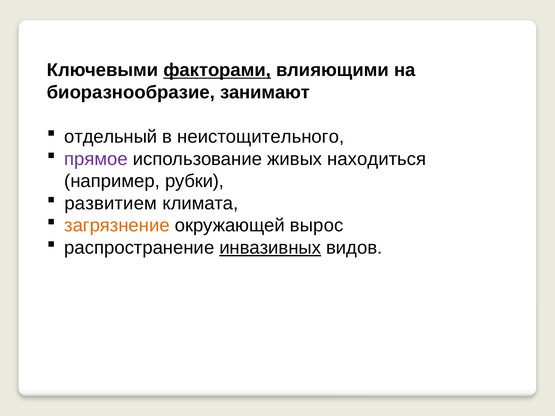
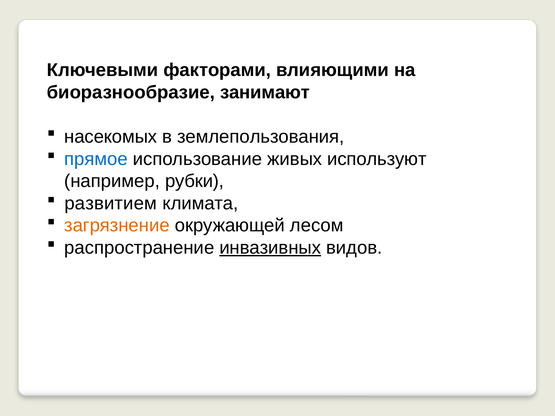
факторами underline: present -> none
отдельный: отдельный -> насекомых
неистощительного: неистощительного -> землепользования
прямое colour: purple -> blue
находиться: находиться -> используют
вырос: вырос -> лесом
